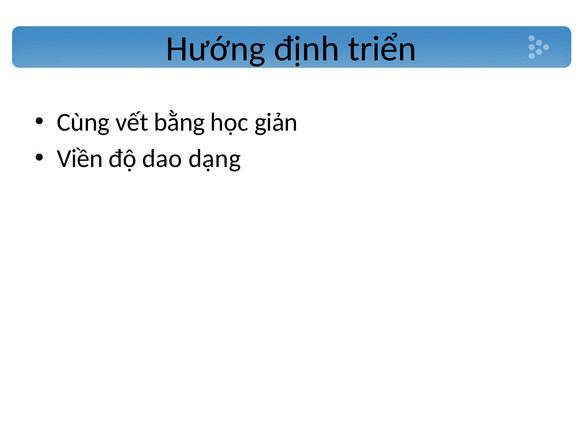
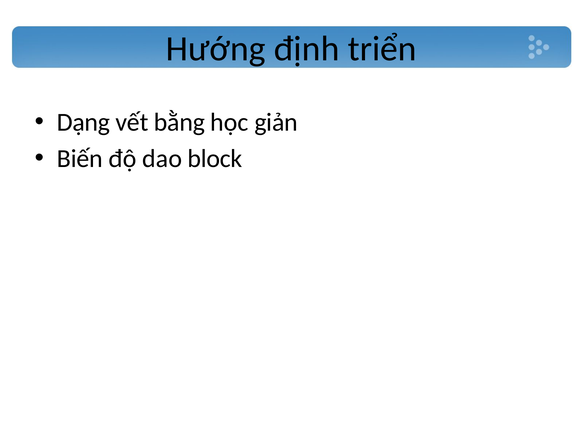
Cùng: Cùng -> Dạng
Viền: Viền -> Biến
dạng: dạng -> block
